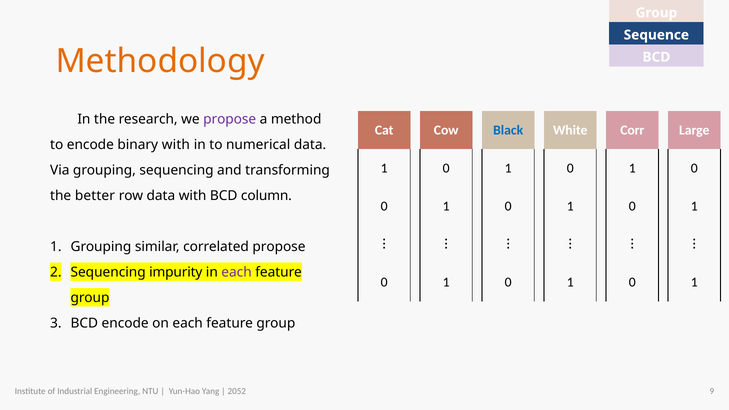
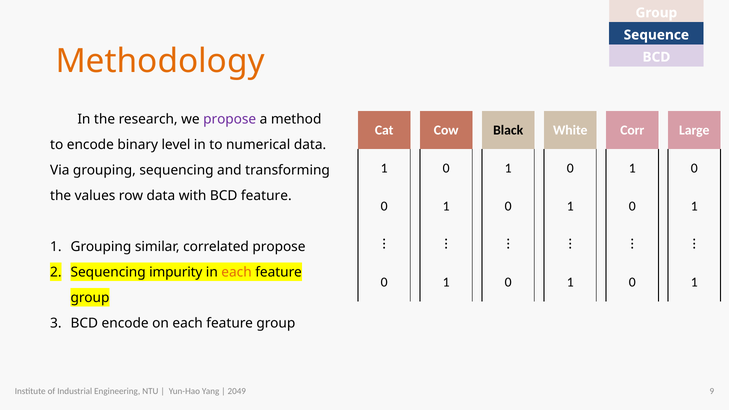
Black colour: blue -> black
binary with: with -> level
better: better -> values
BCD column: column -> feature
each at (237, 272) colour: purple -> orange
2052: 2052 -> 2049
